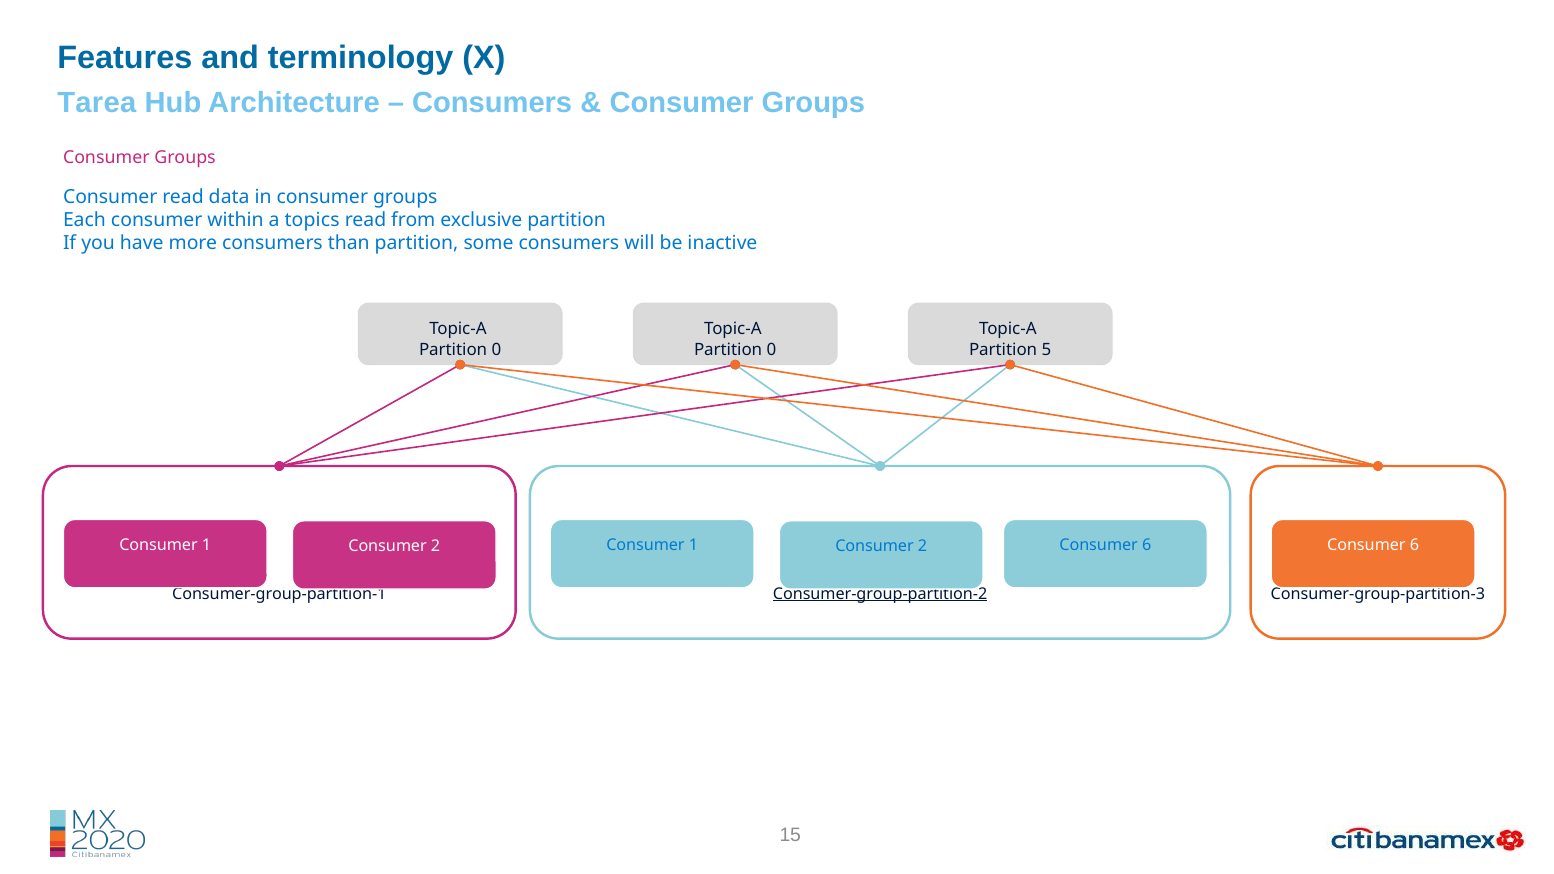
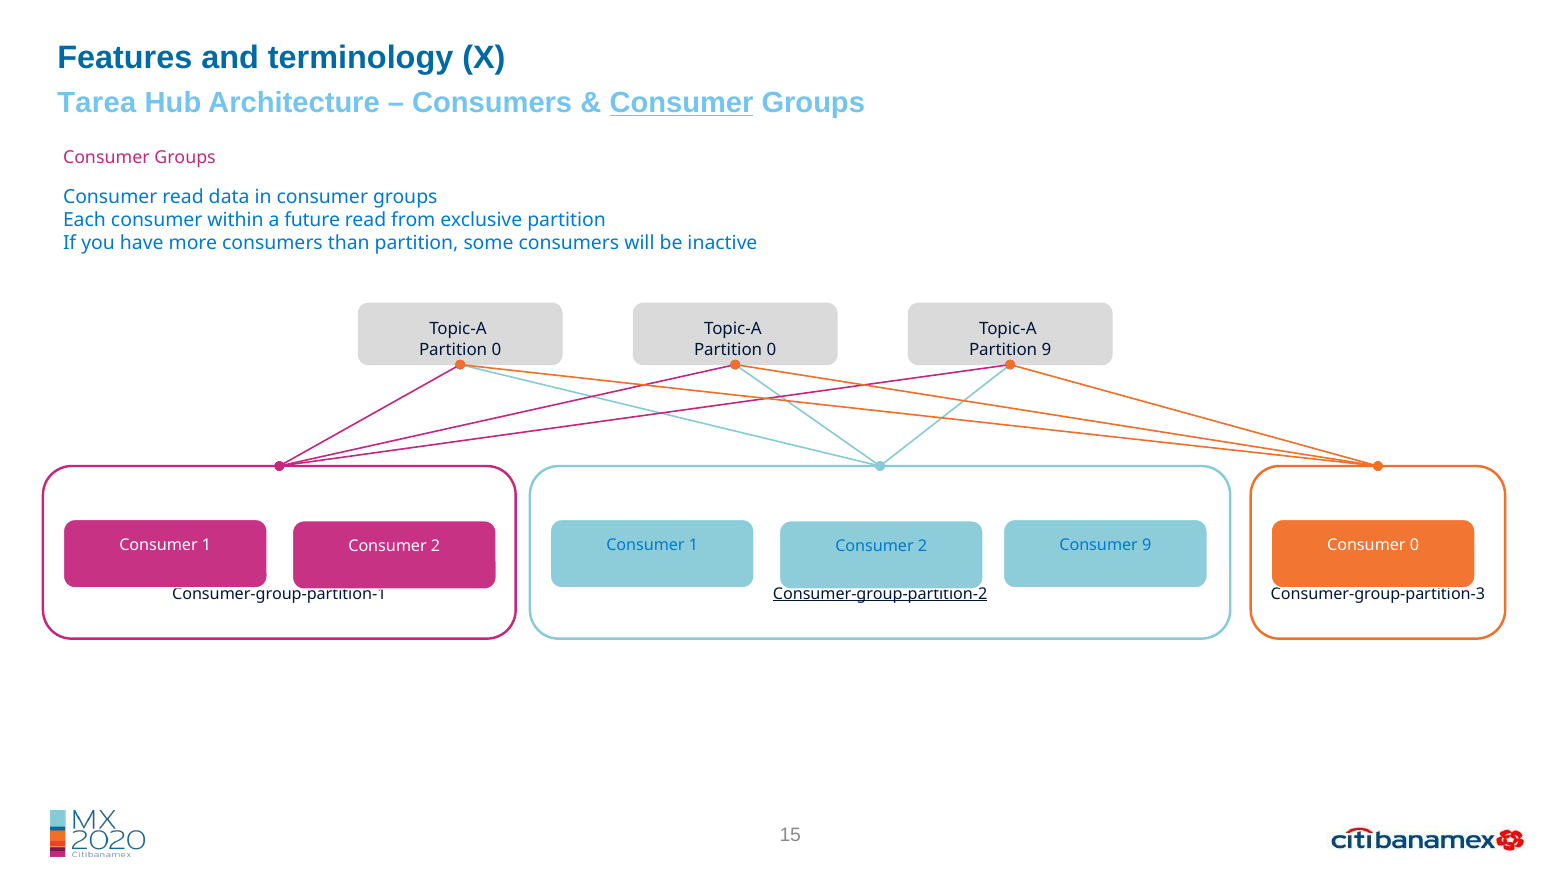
Consumer at (681, 103) underline: none -> present
topics: topics -> future
Partition 5: 5 -> 9
2 Consumer 6: 6 -> 9
6 at (1414, 545): 6 -> 0
